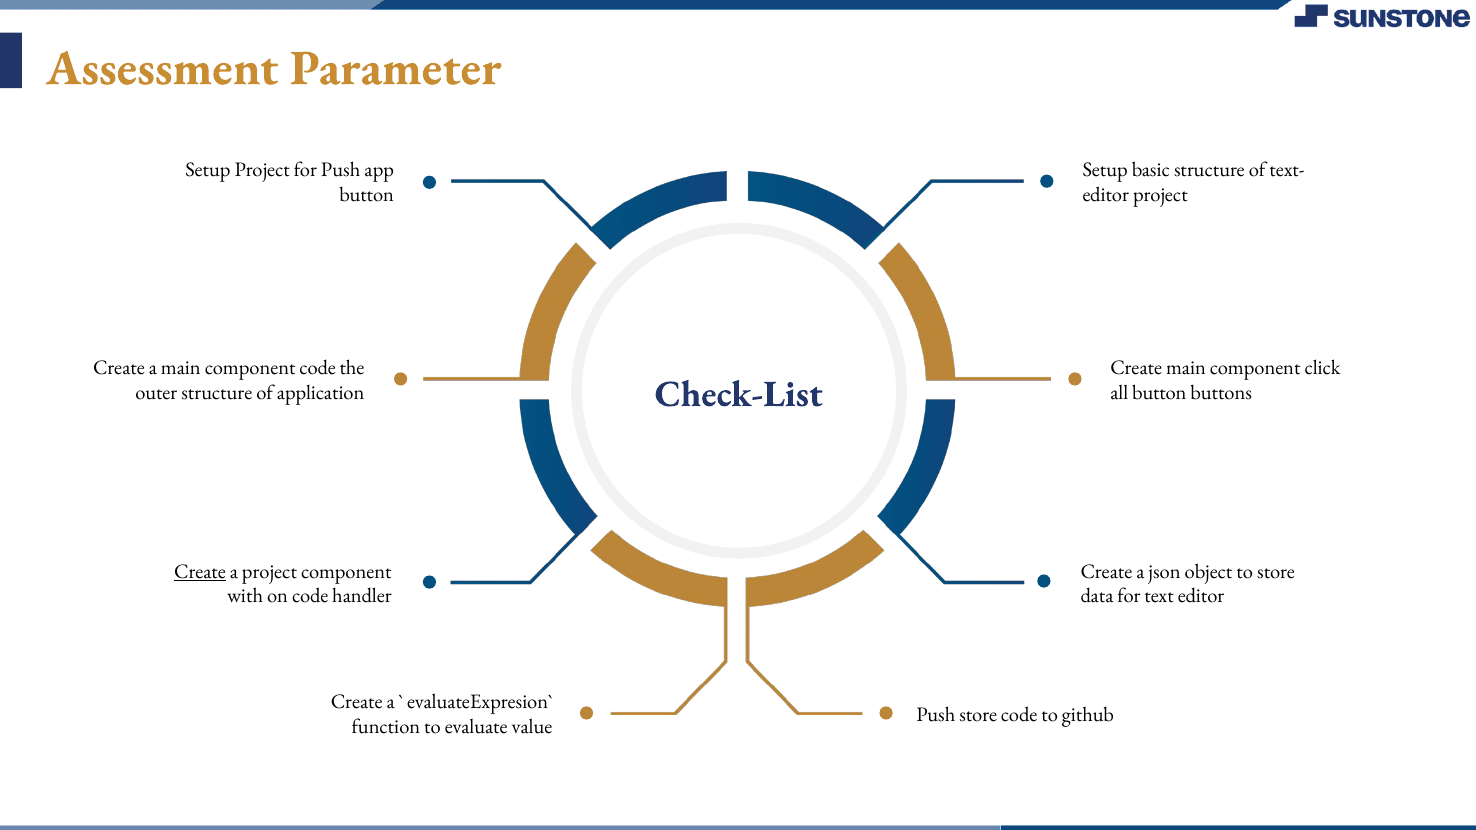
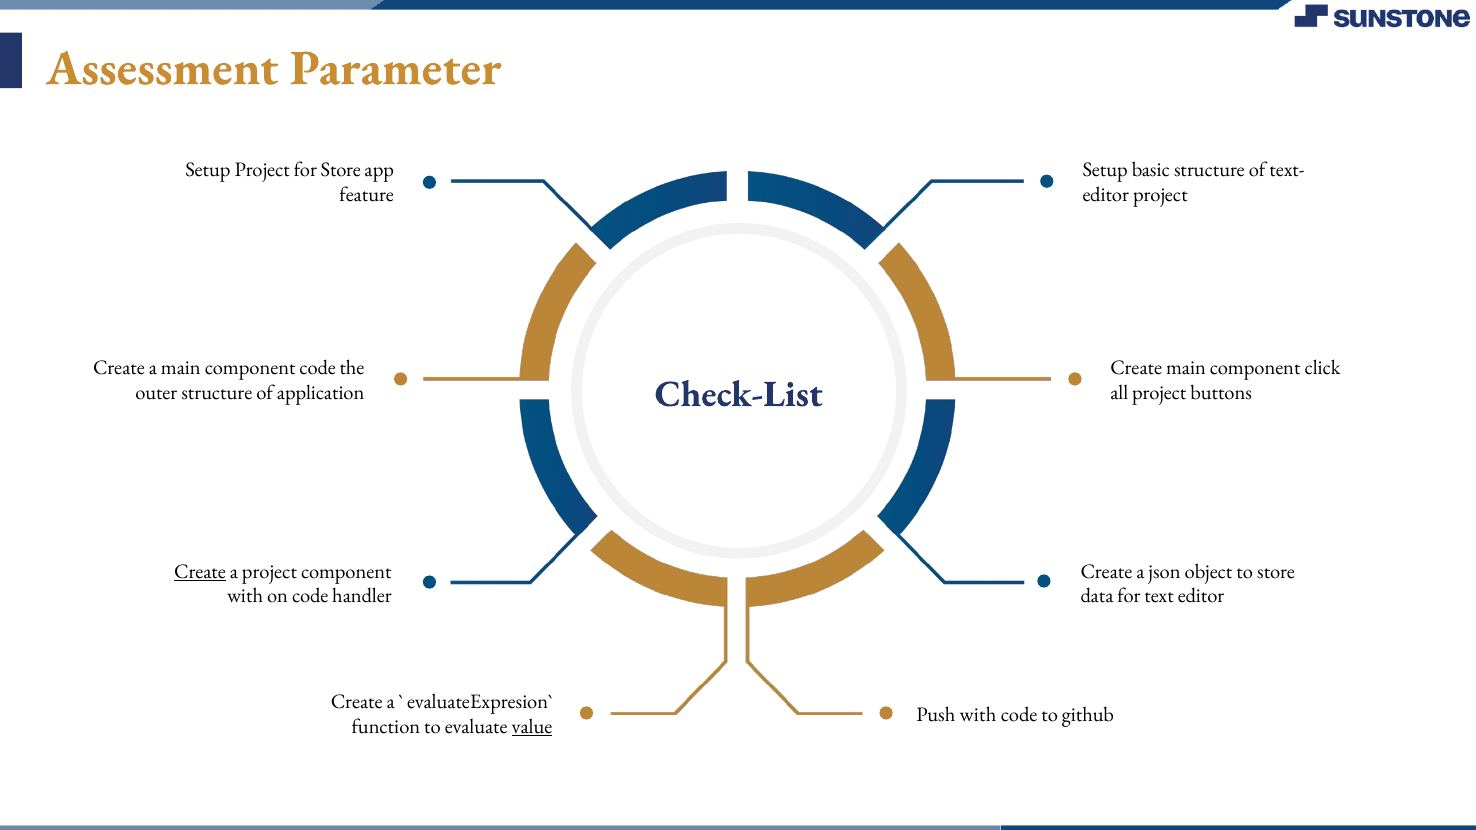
for Push: Push -> Store
button at (367, 195): button -> feature
all button: button -> project
Push store: store -> with
value underline: none -> present
